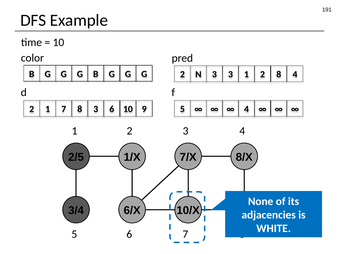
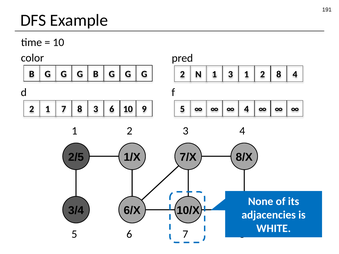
N 3: 3 -> 1
